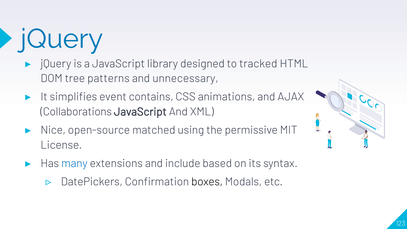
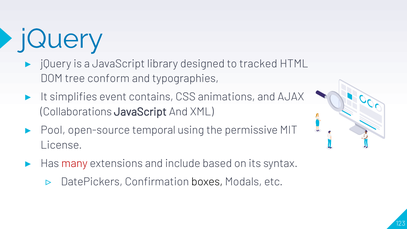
patterns: patterns -> conform
unnecessary: unnecessary -> typographies
Nice: Nice -> Pool
matched: matched -> temporal
many colour: blue -> red
